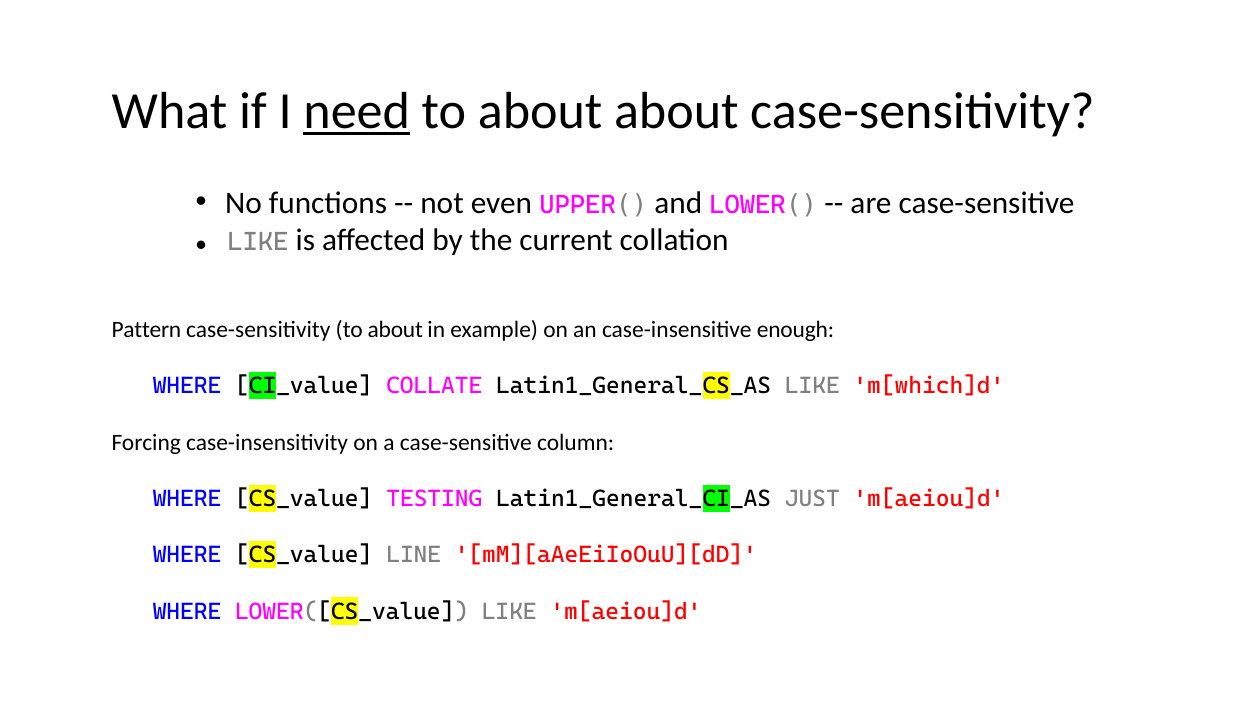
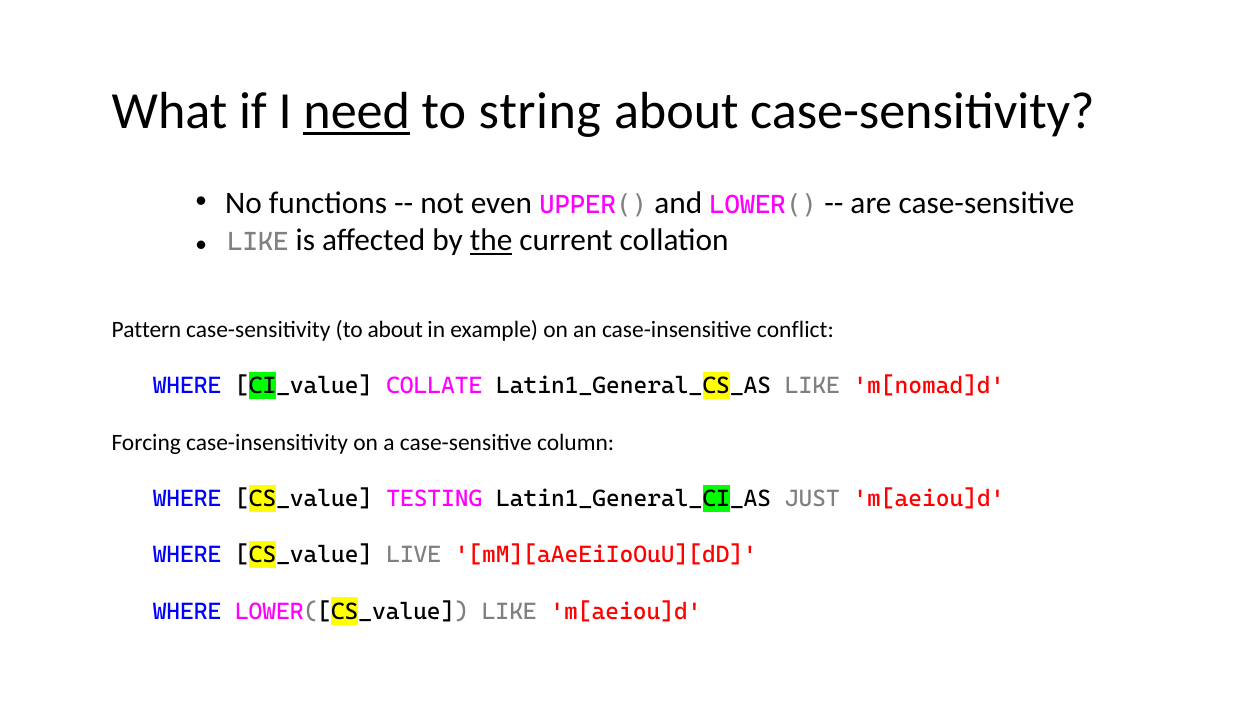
about at (540, 111): about -> string
the underline: none -> present
enough: enough -> conflict
m[which]d: m[which]d -> m[nomad]d
LINE: LINE -> LIVE
